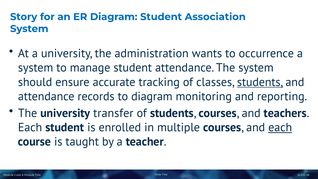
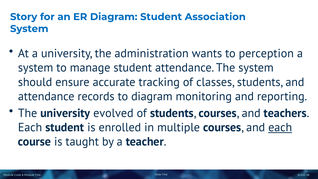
occurrence: occurrence -> perception
students at (260, 82) underline: present -> none
transfer: transfer -> evolved
